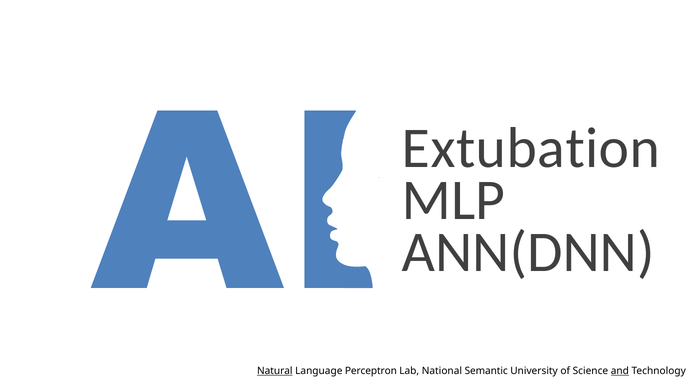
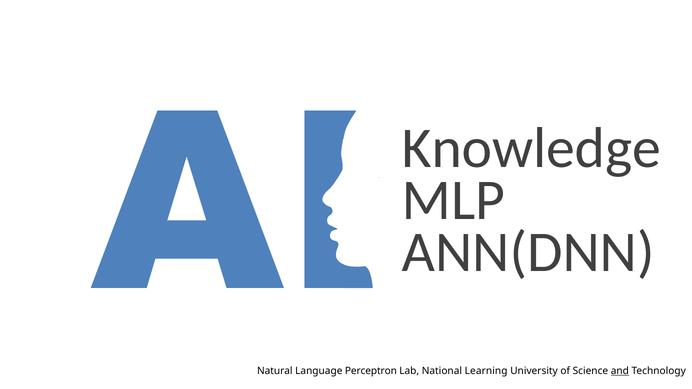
Extubation: Extubation -> Knowledge
Natural underline: present -> none
Semantic: Semantic -> Learning
